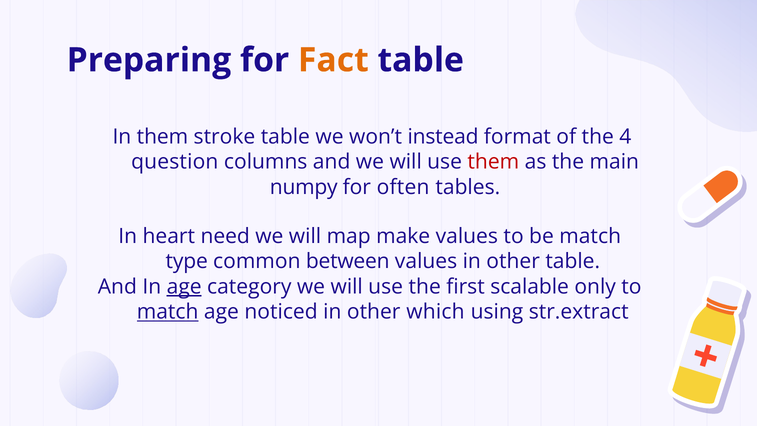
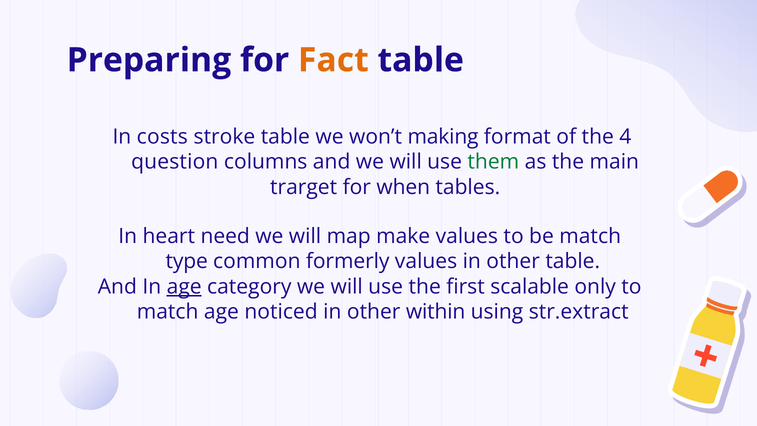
In them: them -> costs
instead: instead -> making
them at (493, 162) colour: red -> green
numpy: numpy -> trarget
often: often -> when
between: between -> formerly
match at (168, 312) underline: present -> none
which: which -> within
